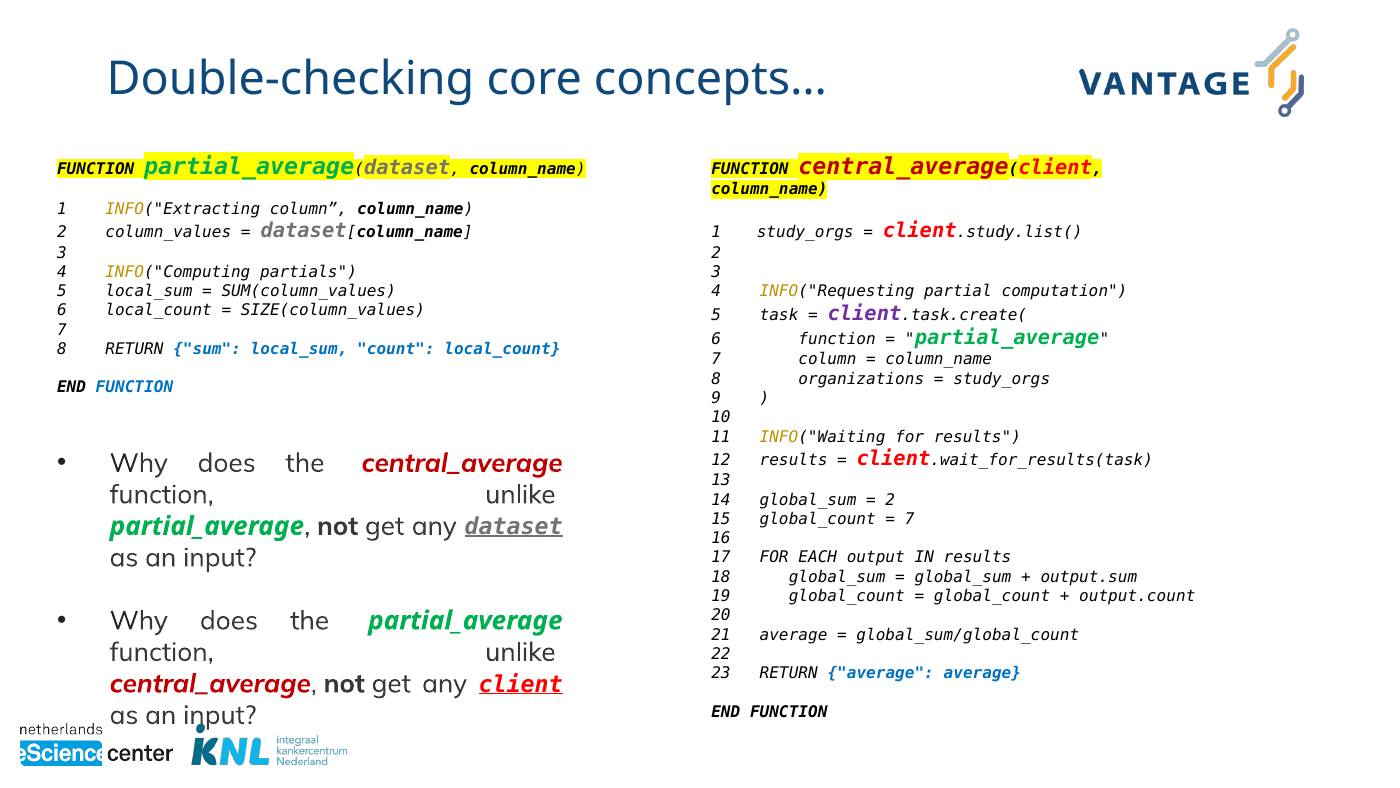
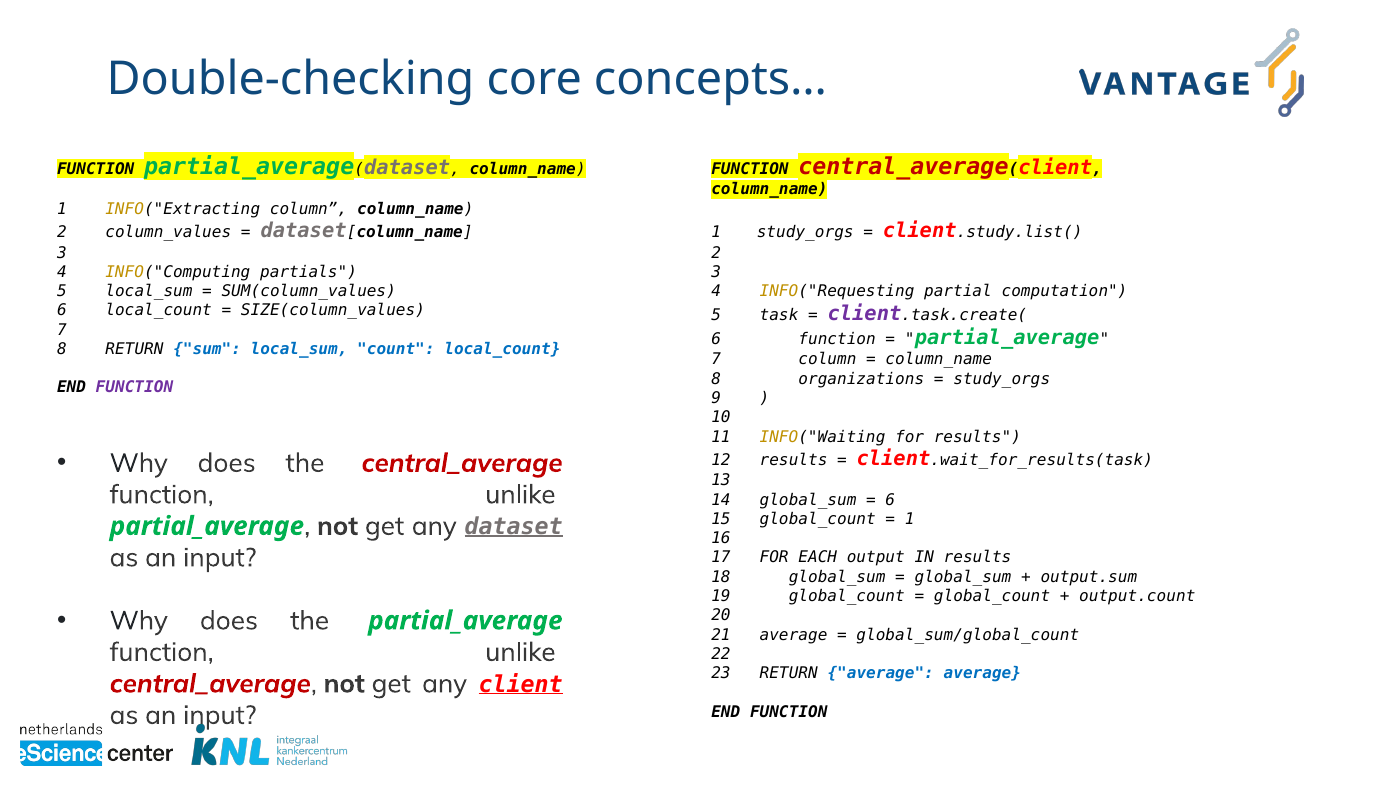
FUNCTION at (134, 387) colour: blue -> purple
2 at (890, 500): 2 -> 6
7 at (910, 519): 7 -> 1
